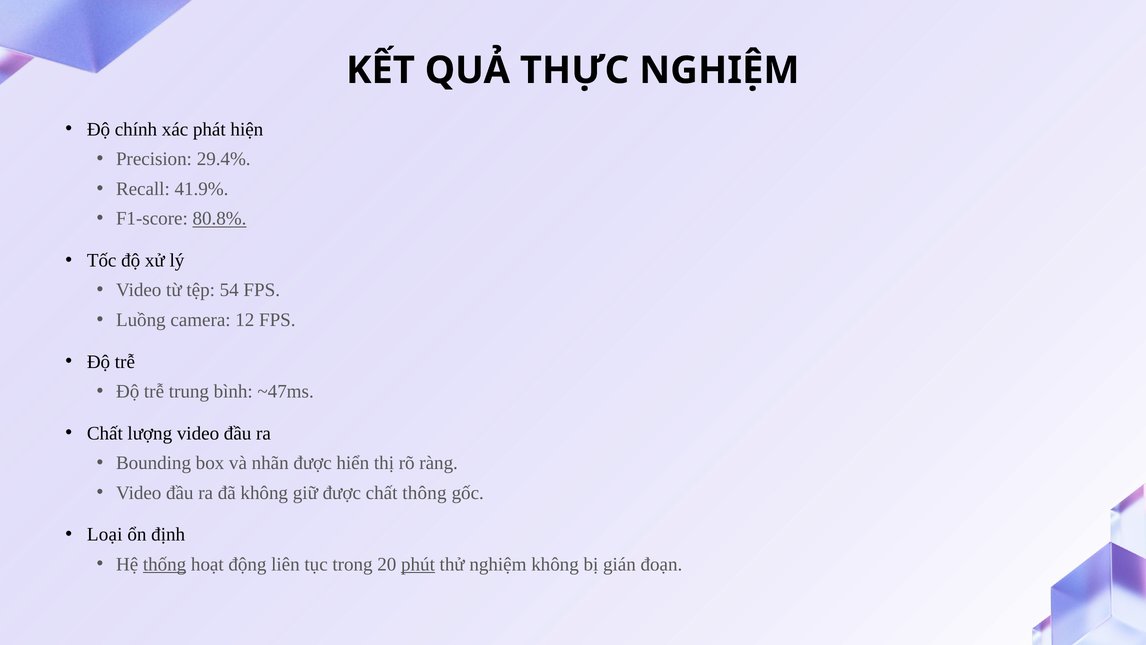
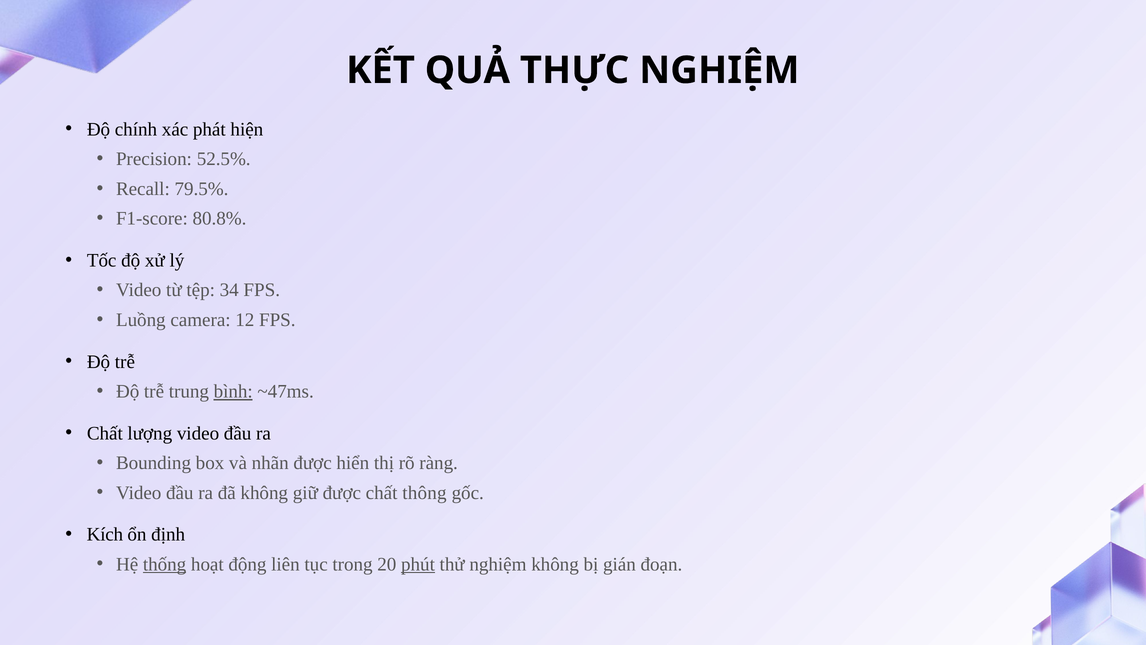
29.4%: 29.4% -> 52.5%
41.9%: 41.9% -> 79.5%
80.8% underline: present -> none
54: 54 -> 34
bình underline: none -> present
Loại: Loại -> Kích
